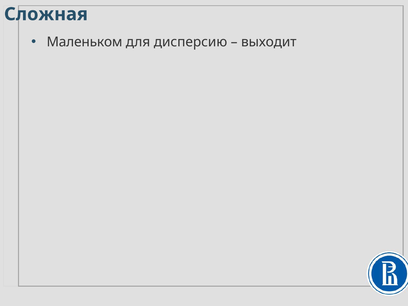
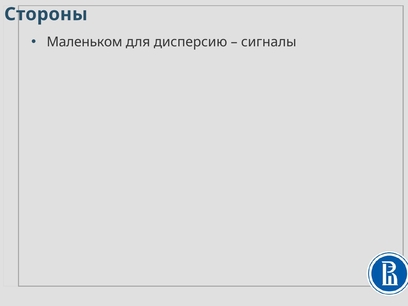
Сложная: Сложная -> Стороны
выходит: выходит -> сигналы
